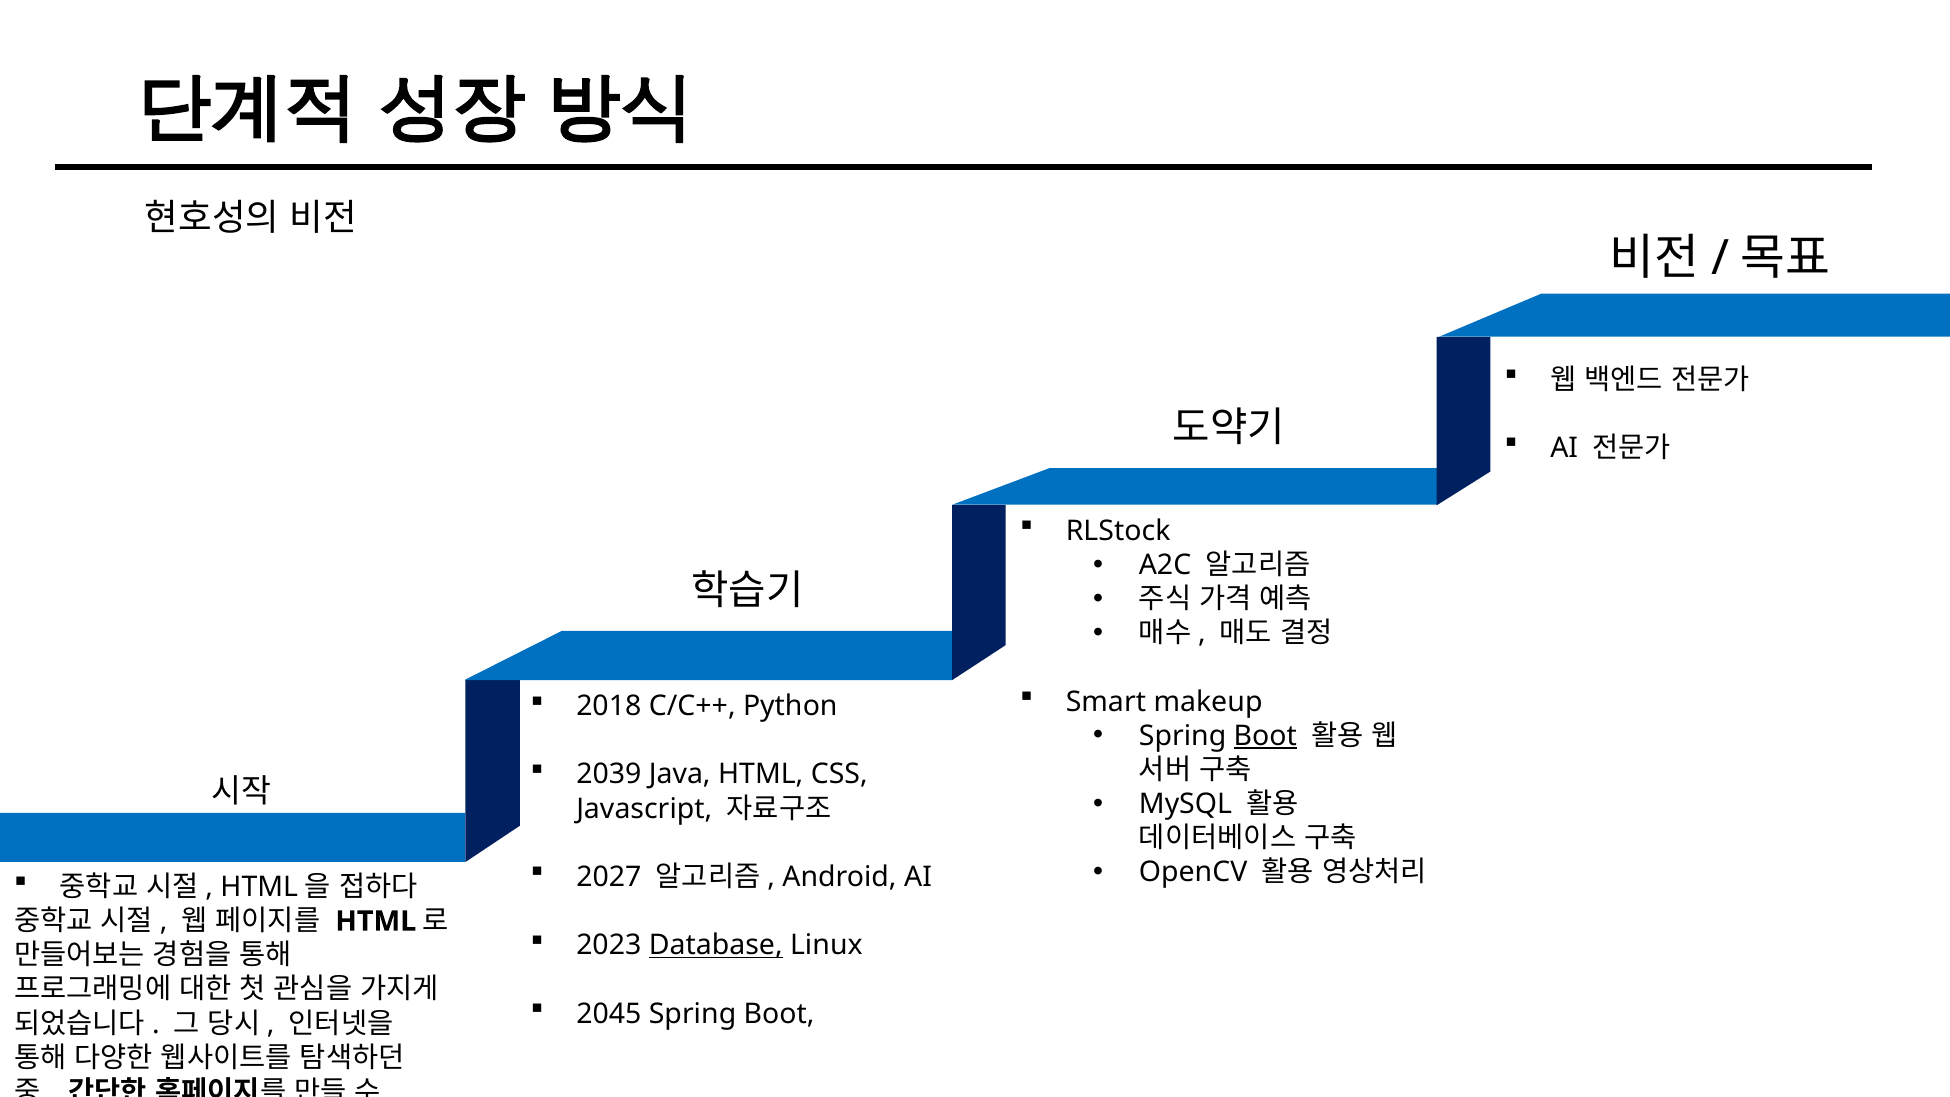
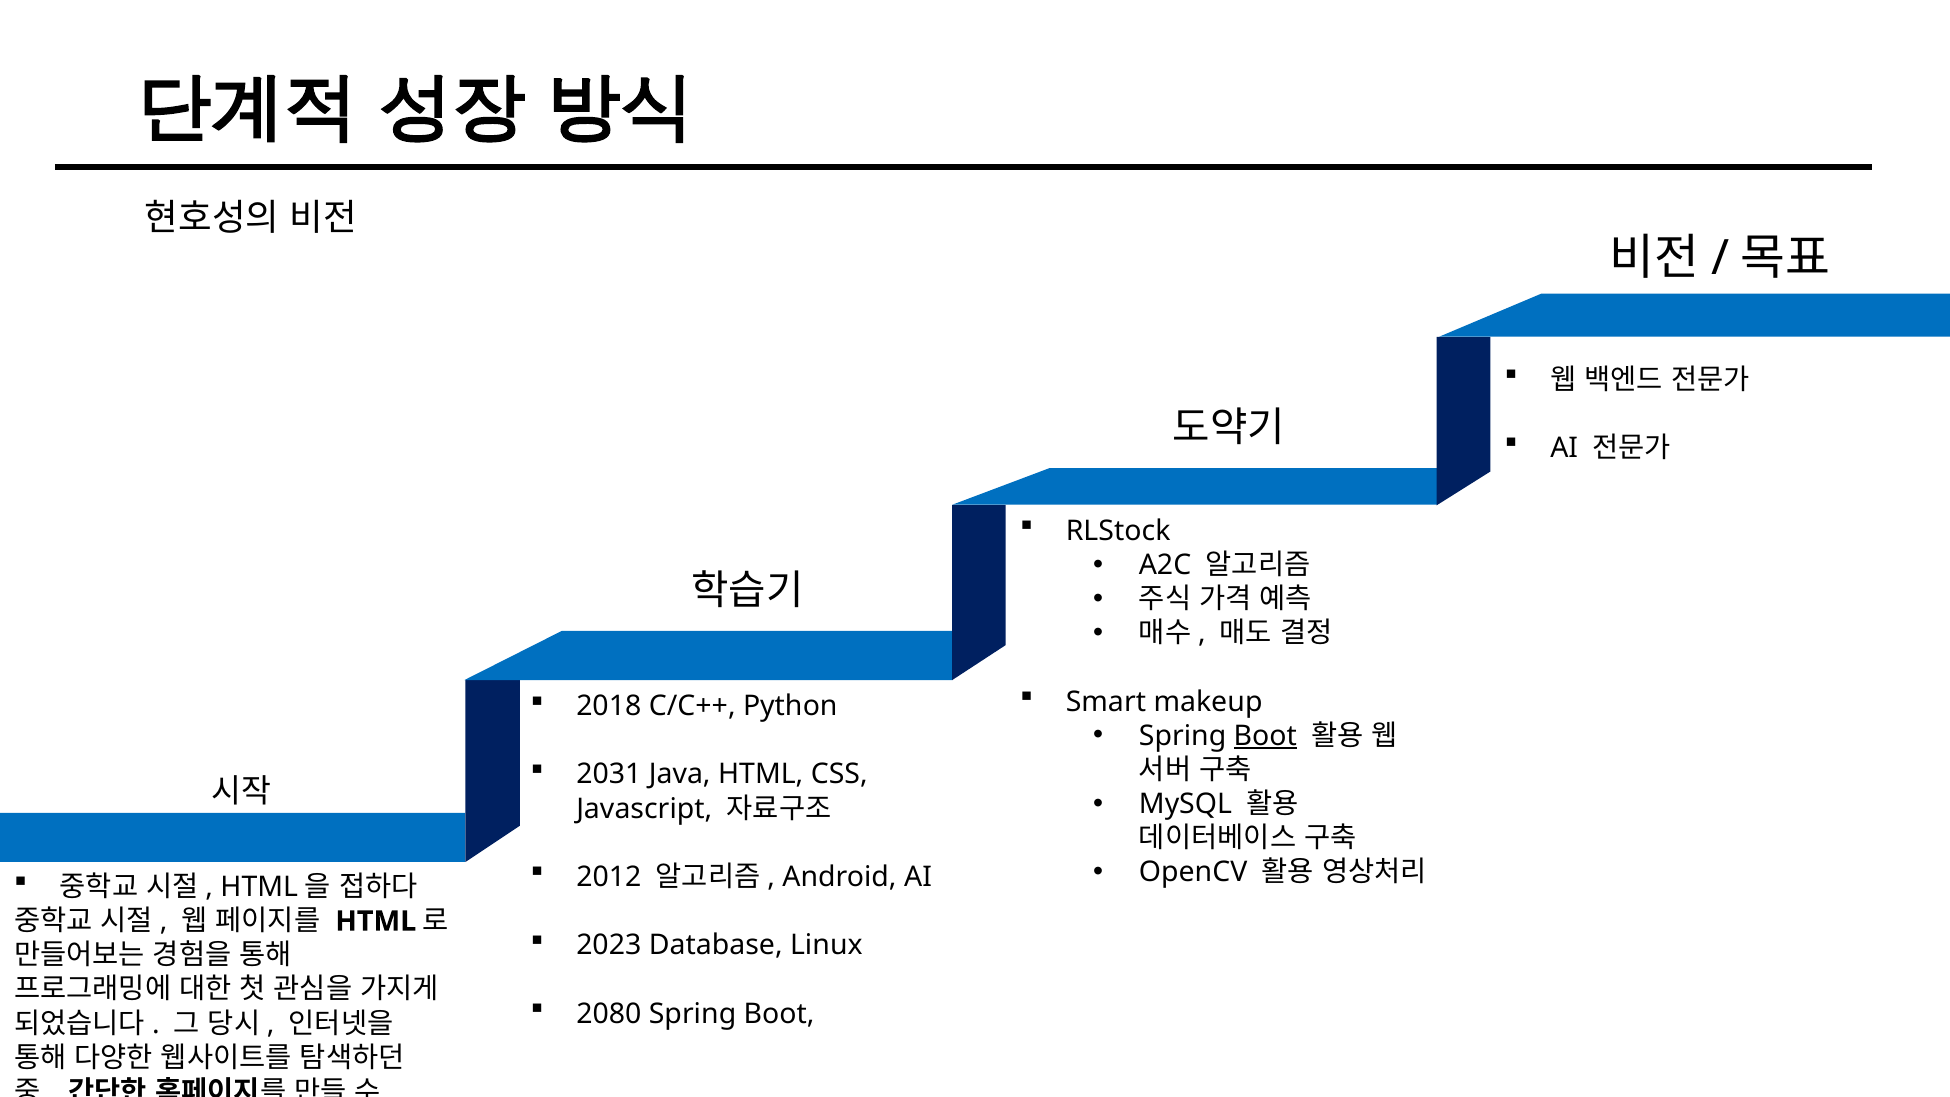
2039: 2039 -> 2031
2027: 2027 -> 2012
Database underline: present -> none
2045: 2045 -> 2080
